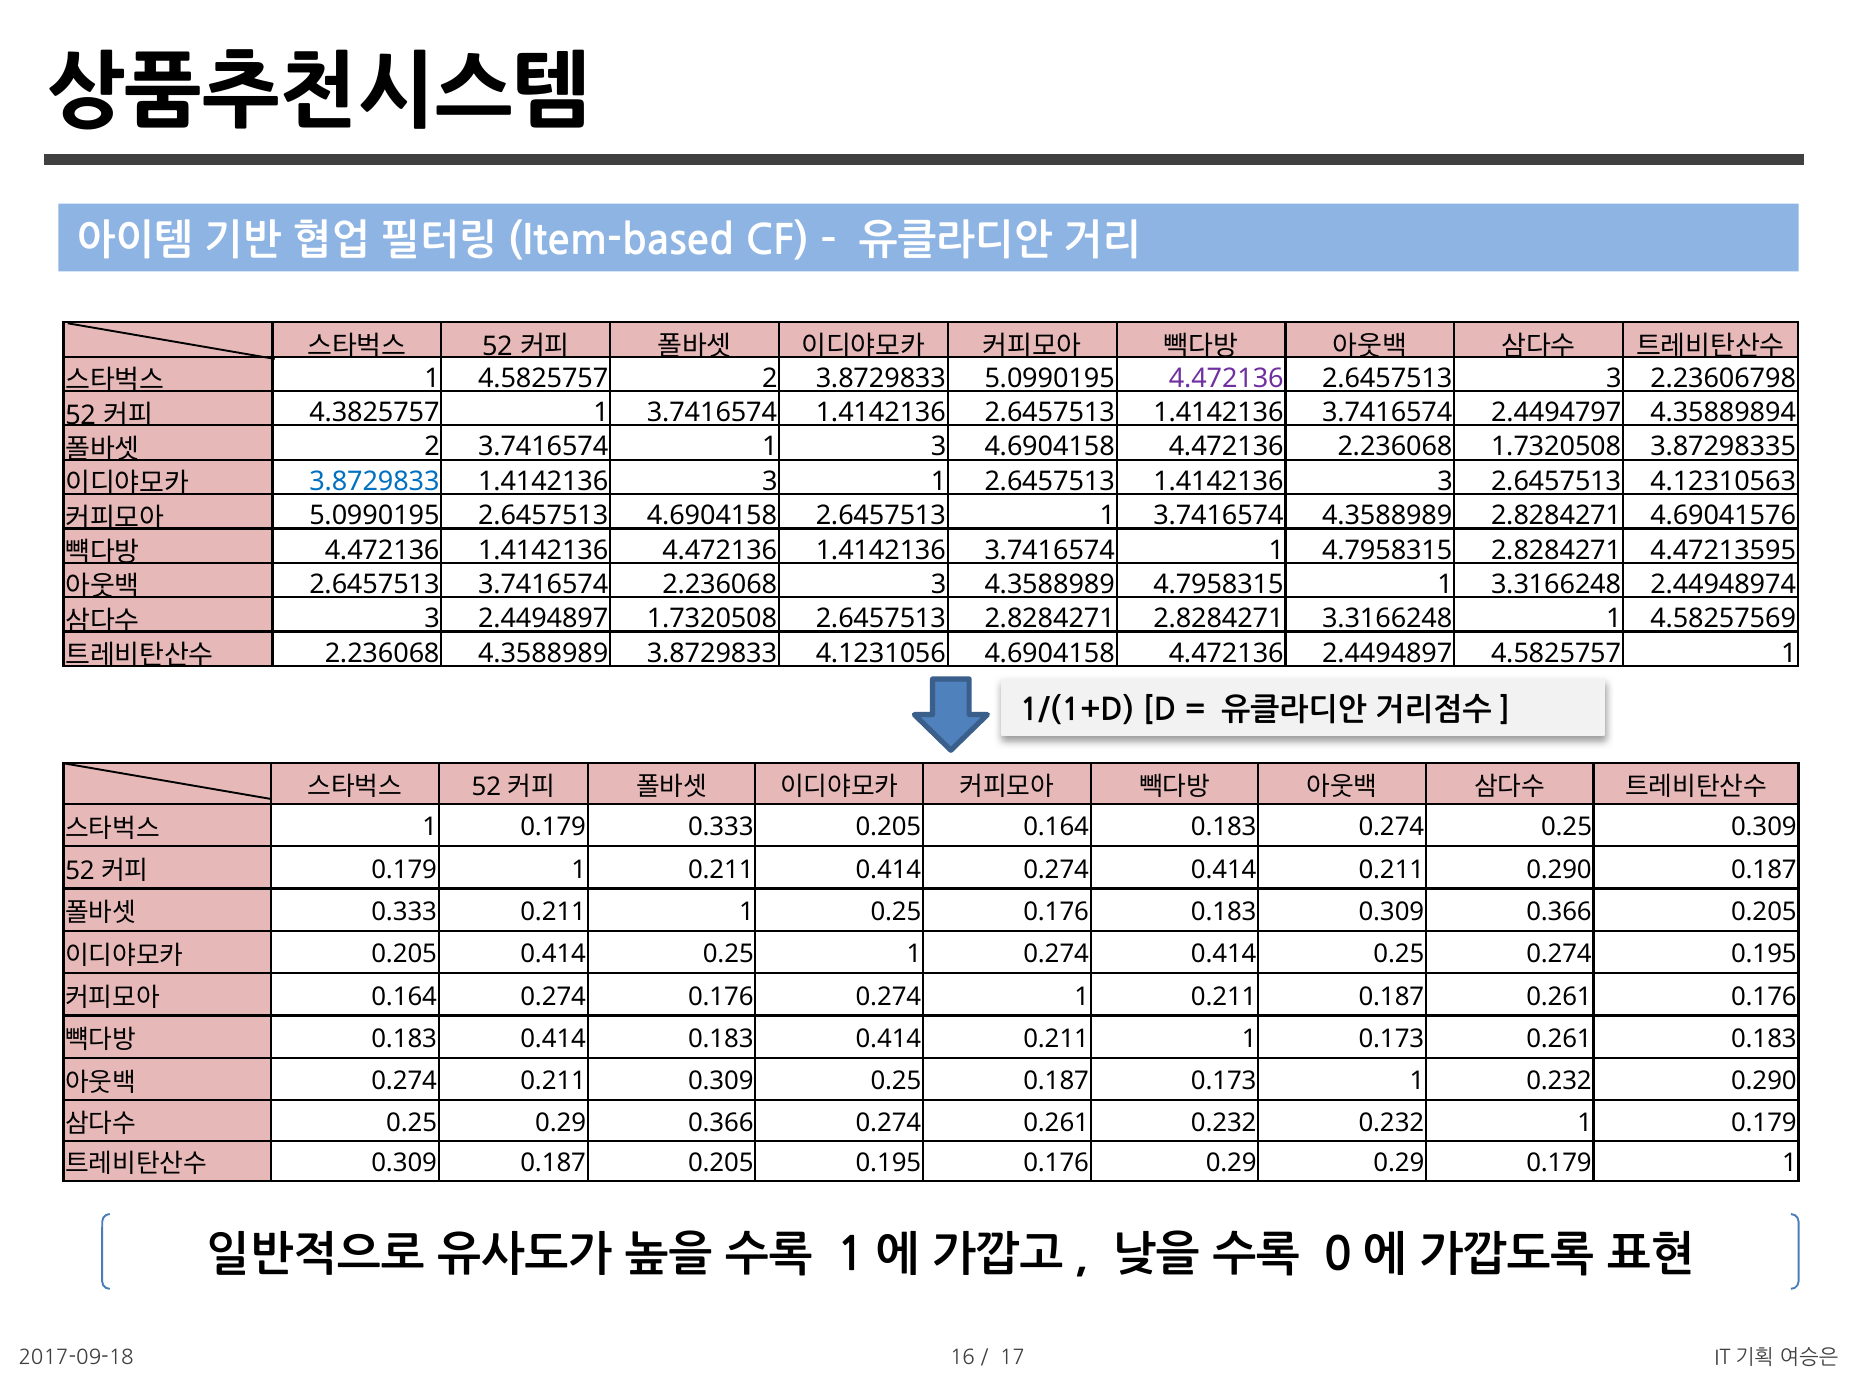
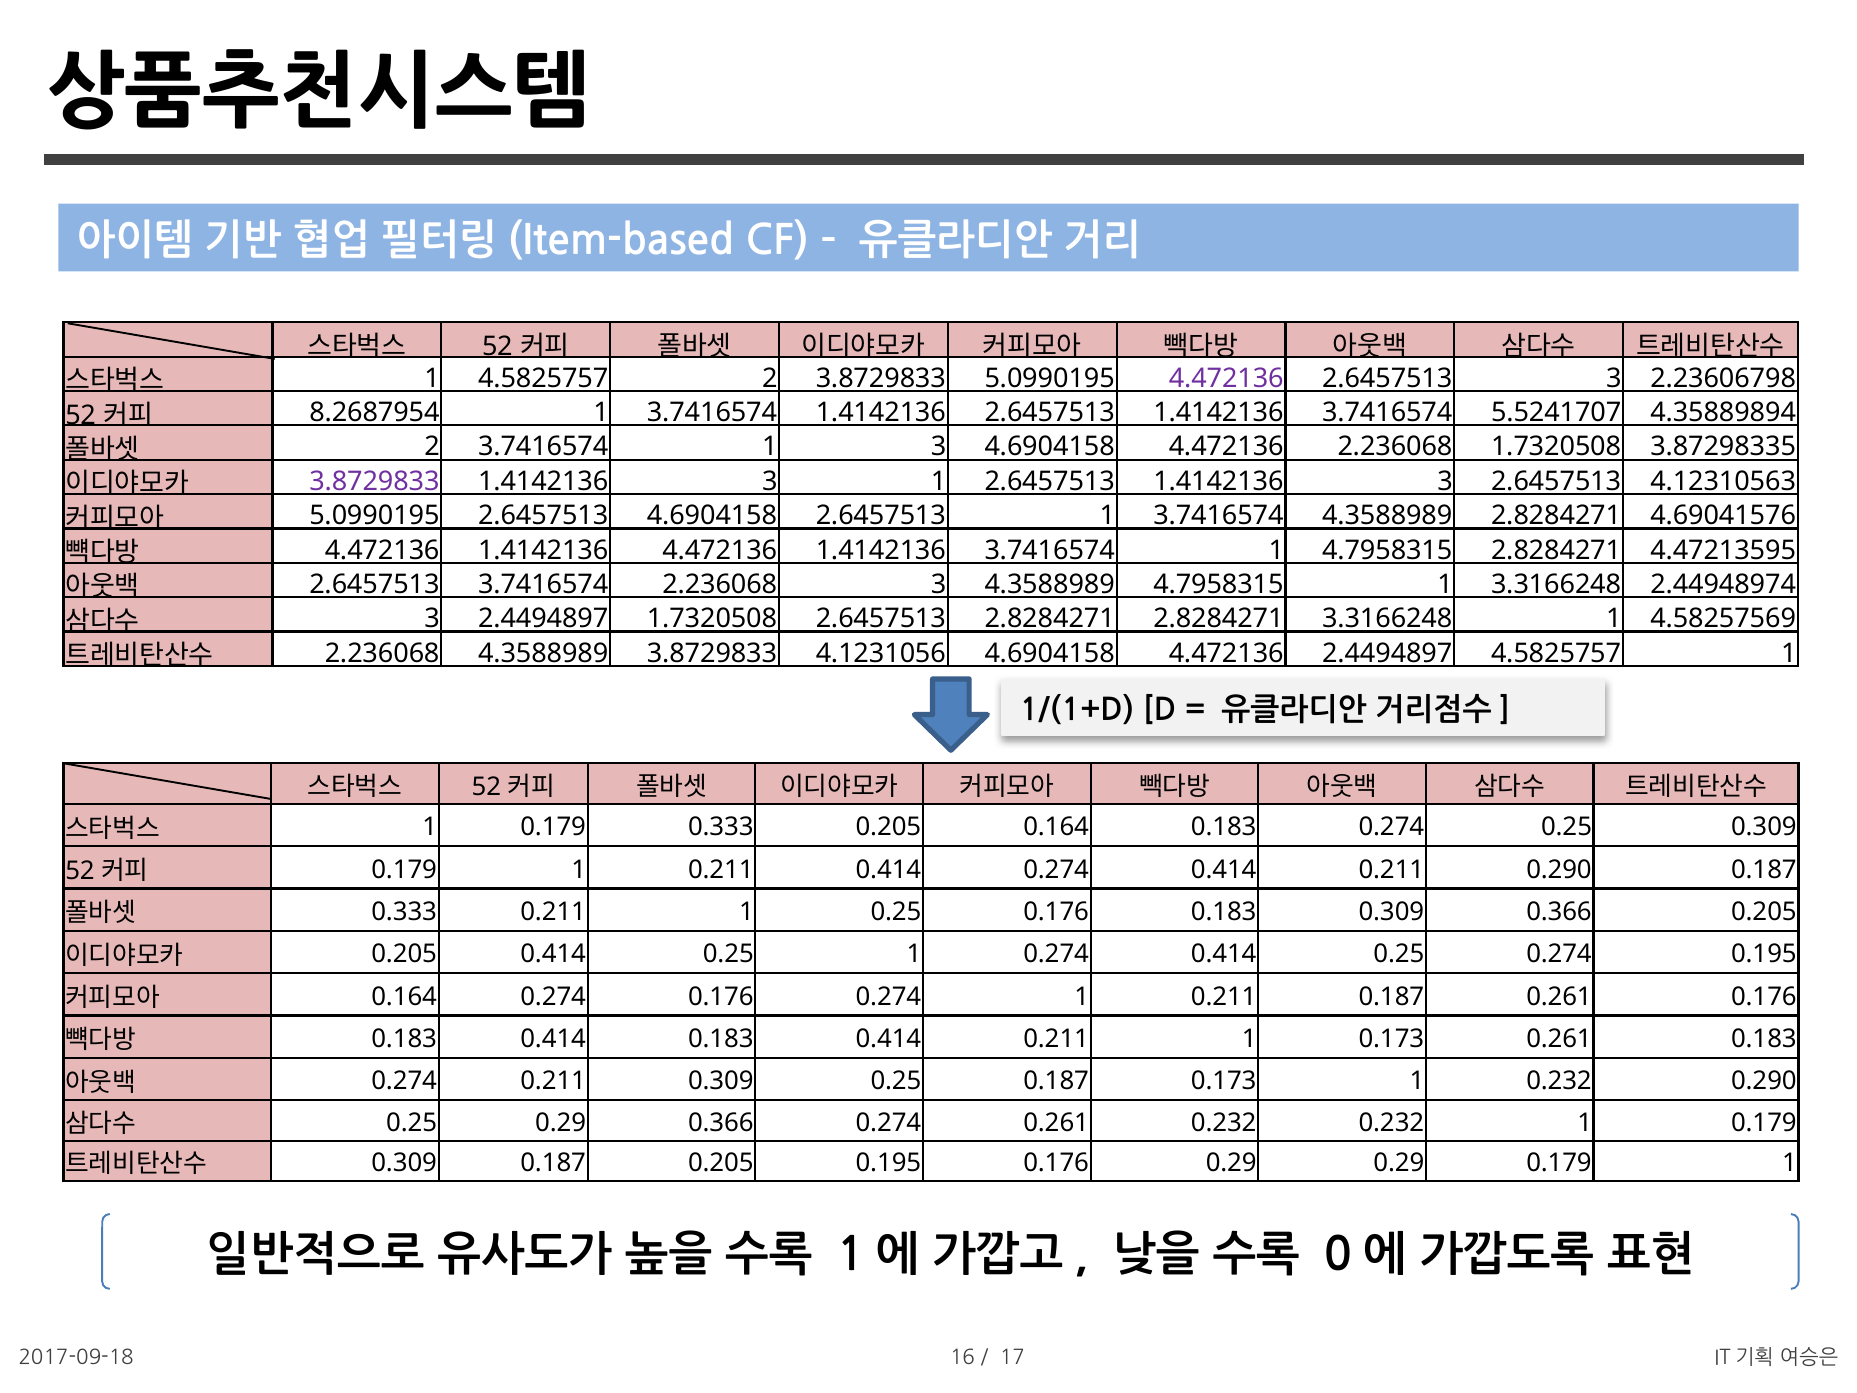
4.3825757: 4.3825757 -> 8.2687954
2.4494797: 2.4494797 -> 5.5241707
3.8729833 at (374, 481) colour: blue -> purple
